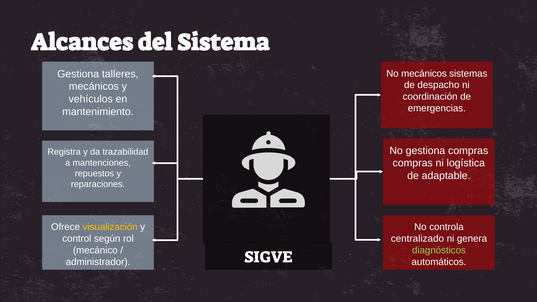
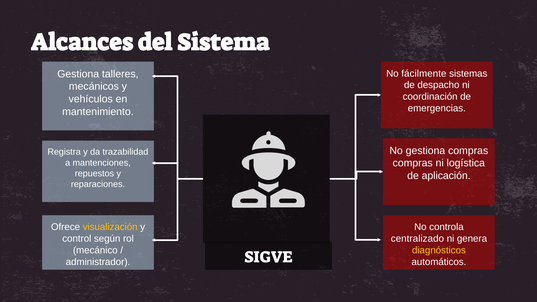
No mecánicos: mecánicos -> fácilmente
adaptable: adaptable -> aplicación
diagnósticos colour: light green -> yellow
